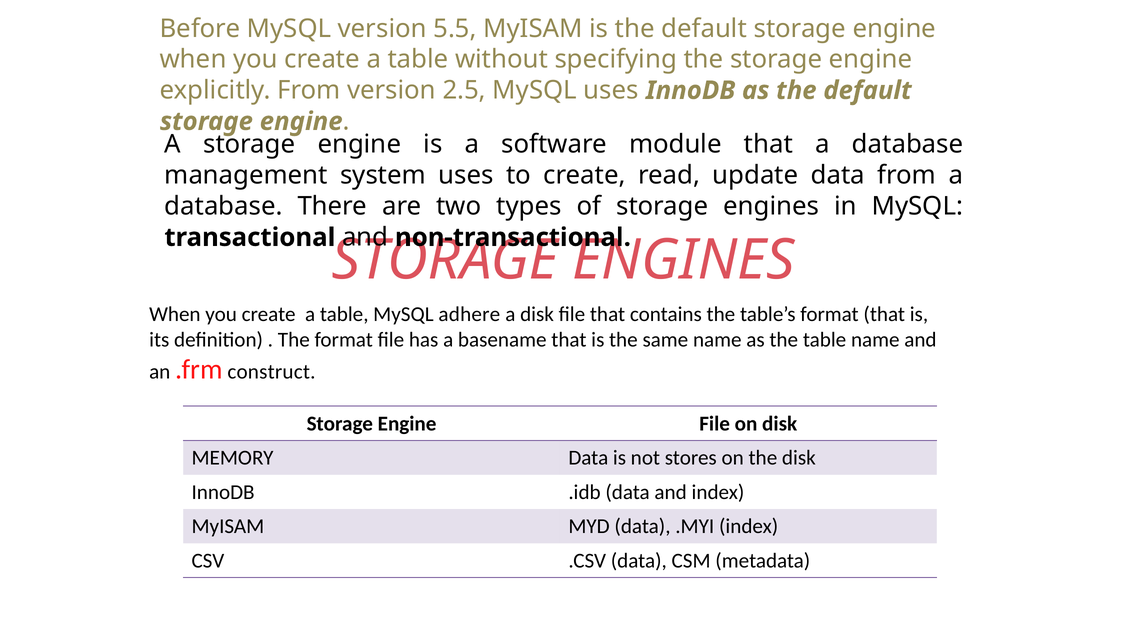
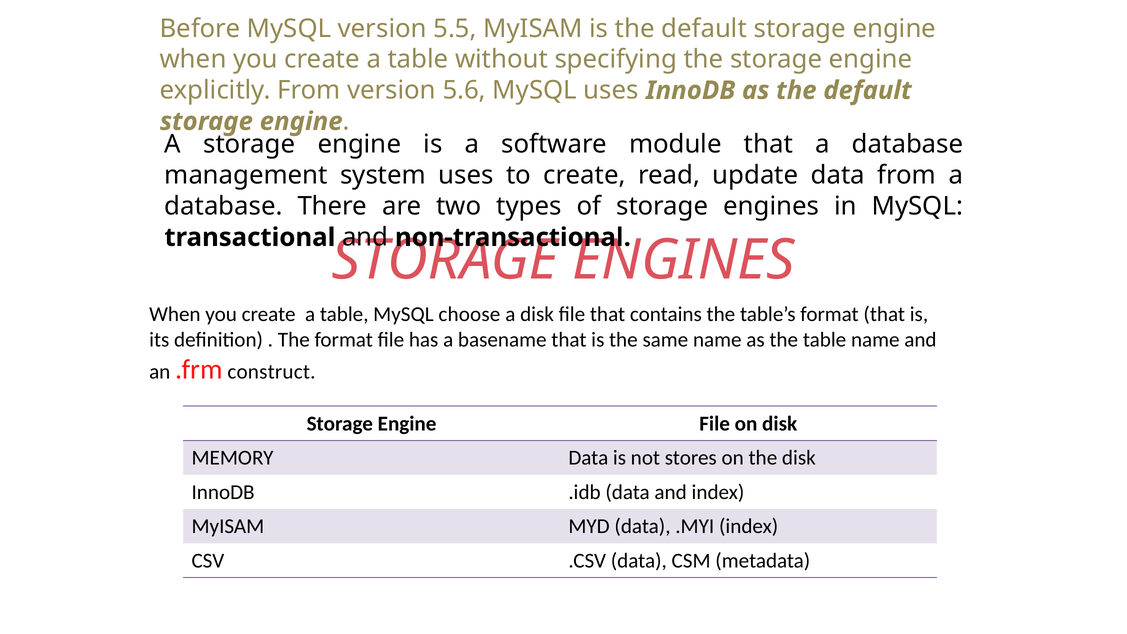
2.5: 2.5 -> 5.6
adhere: adhere -> choose
